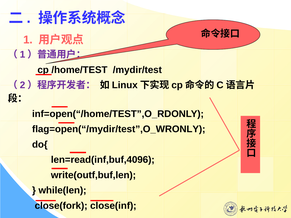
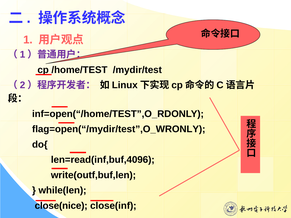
close(fork: close(fork -> close(nice
